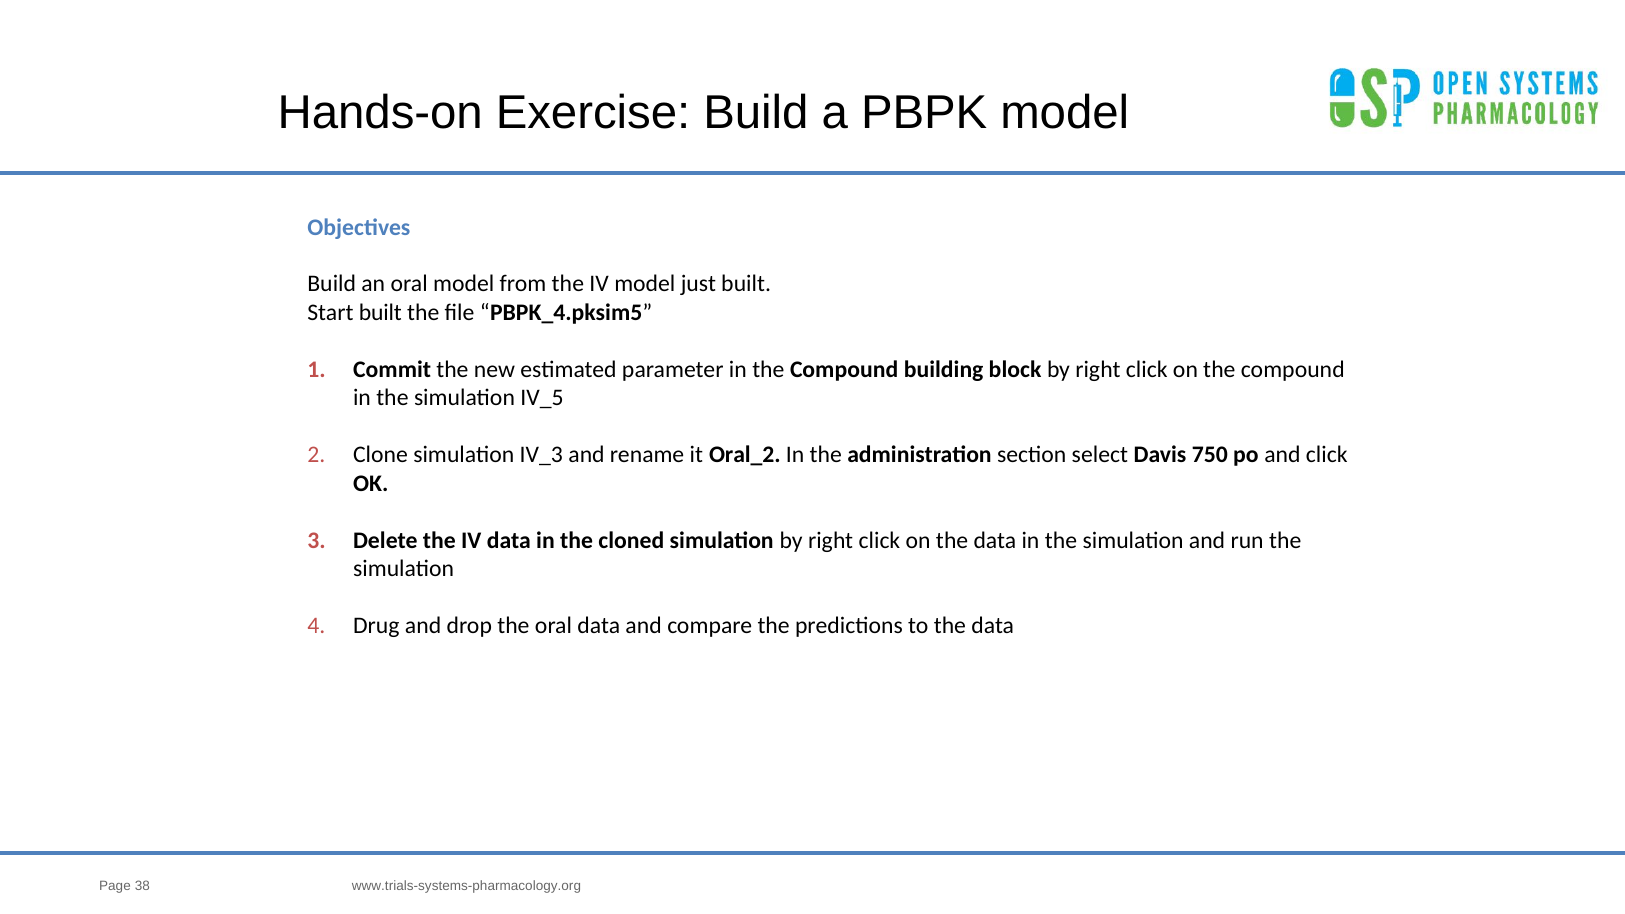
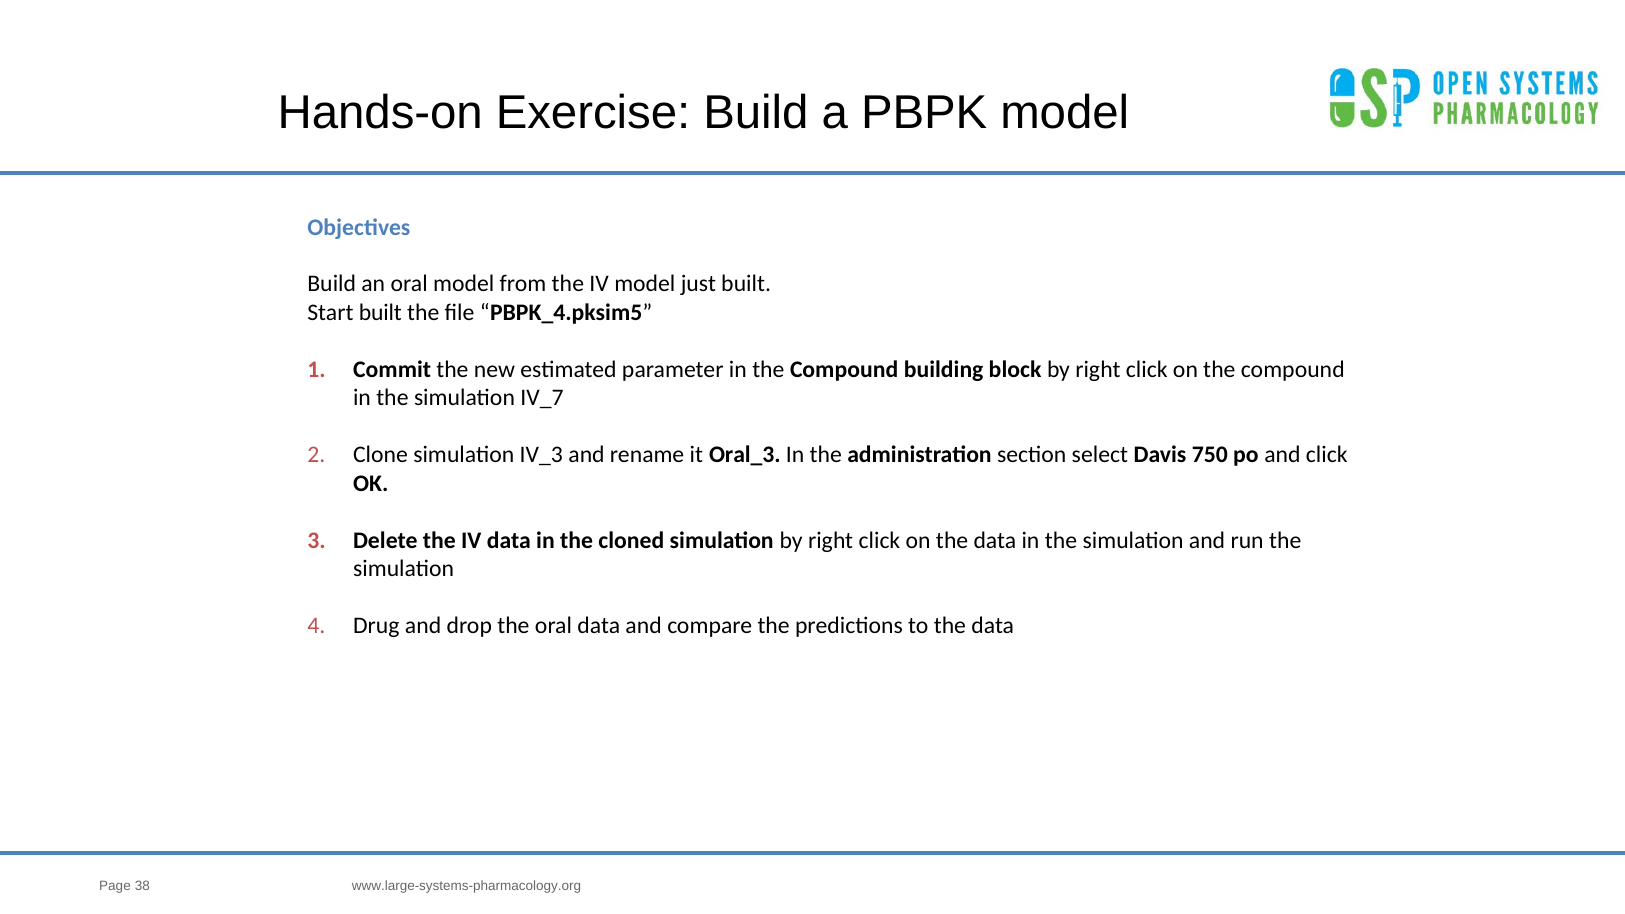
IV_5: IV_5 -> IV_7
Oral_2: Oral_2 -> Oral_3
www.trials-systems-pharmacology.org: www.trials-systems-pharmacology.org -> www.large-systems-pharmacology.org
